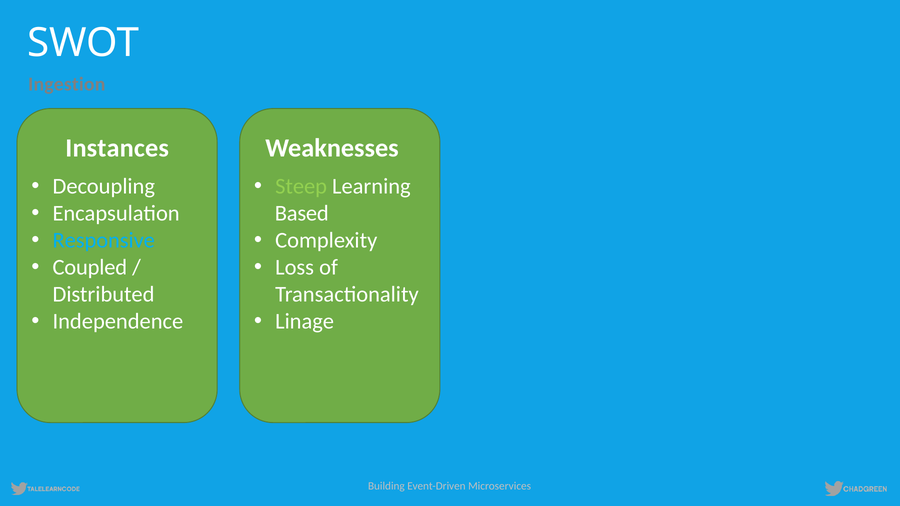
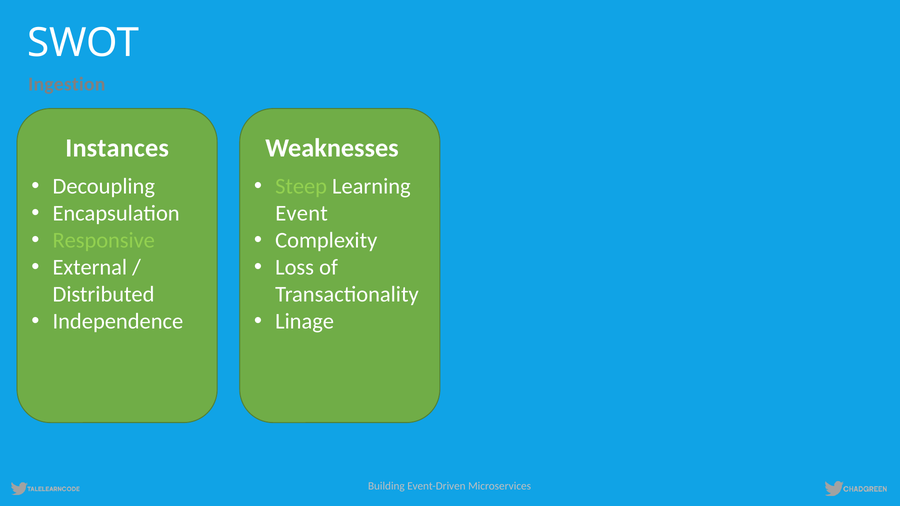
Based: Based -> Event
Responsive colour: light blue -> light green
Coupled: Coupled -> External
